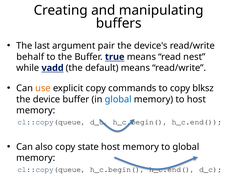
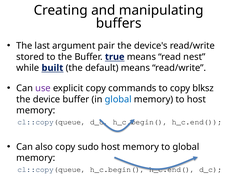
behalf: behalf -> stored
vadd: vadd -> built
use colour: orange -> purple
state: state -> sudo
